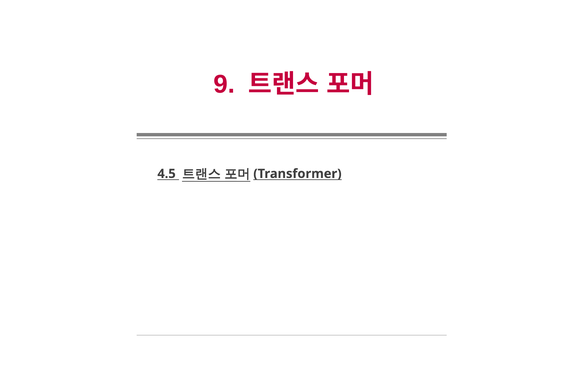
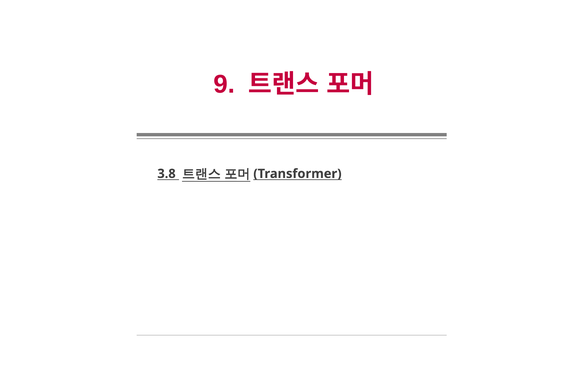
4.5: 4.5 -> 3.8
